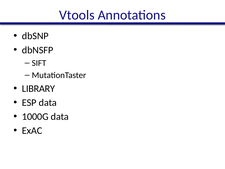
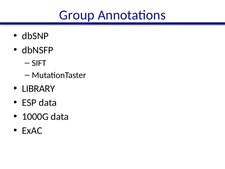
Vtools: Vtools -> Group
